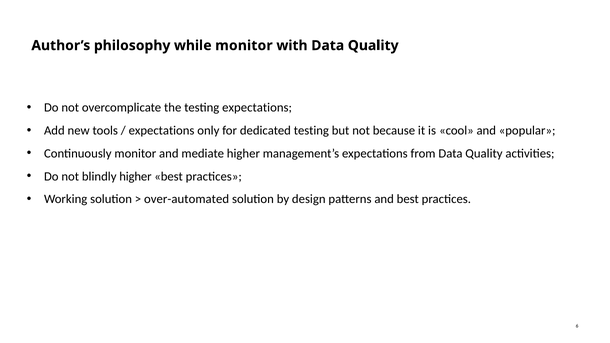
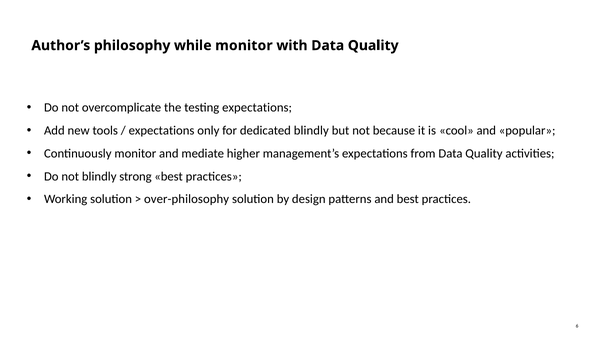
dedicated testing: testing -> blindly
blindly higher: higher -> strong
over-automated: over-automated -> over-philosophy
